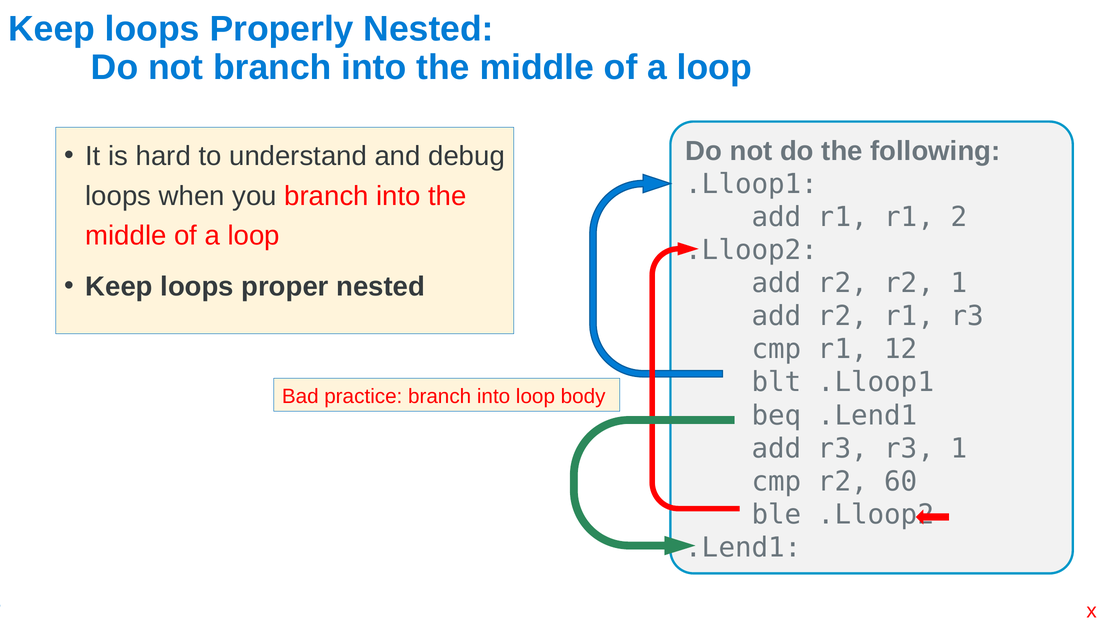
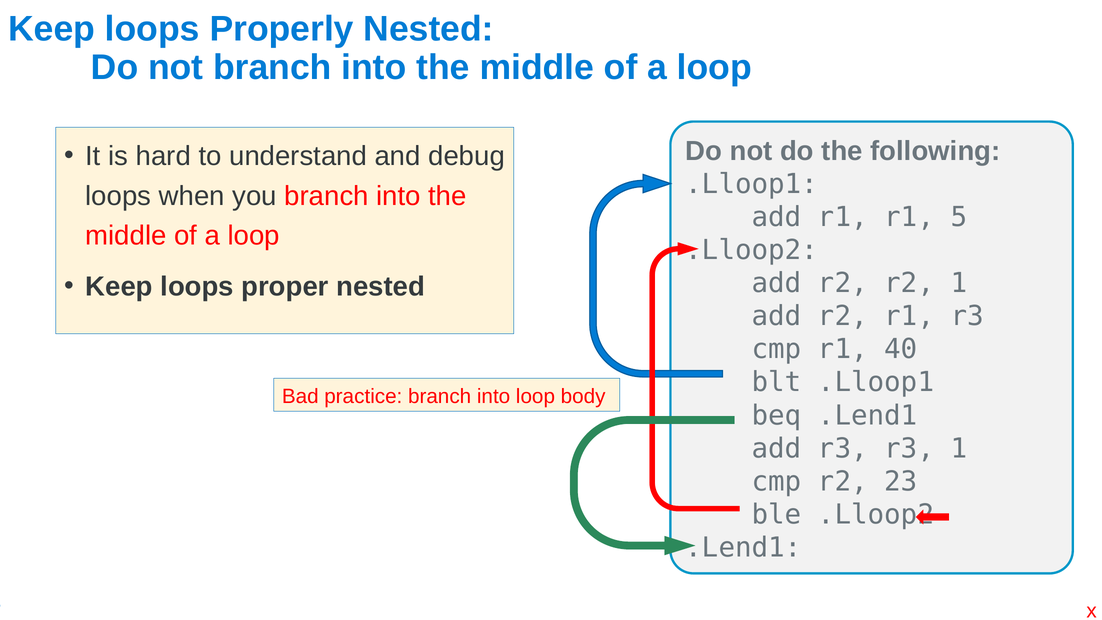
2: 2 -> 5
12: 12 -> 40
60: 60 -> 23
